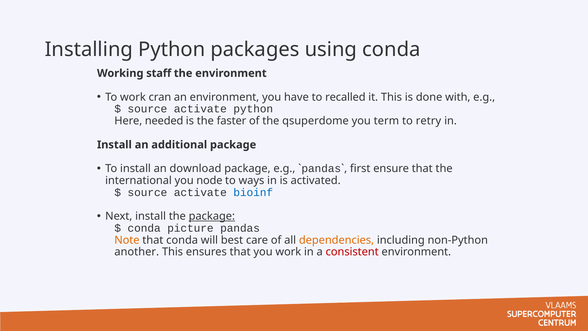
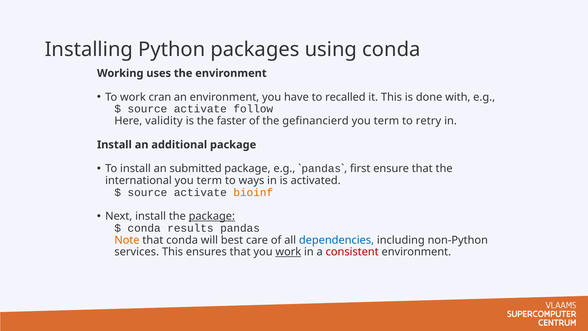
staff: staff -> uses
activate python: python -> follow
needed: needed -> validity
qsuperdome: qsuperdome -> gefinancierd
download: download -> submitted
node at (209, 180): node -> term
bioinf colour: blue -> orange
picture: picture -> results
dependencies colour: orange -> blue
another: another -> services
work at (288, 252) underline: none -> present
